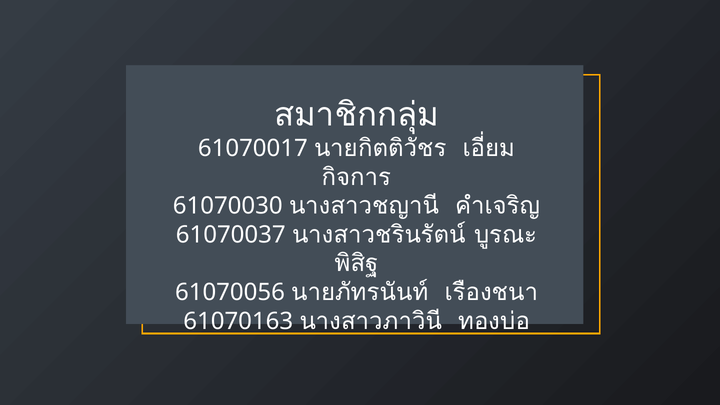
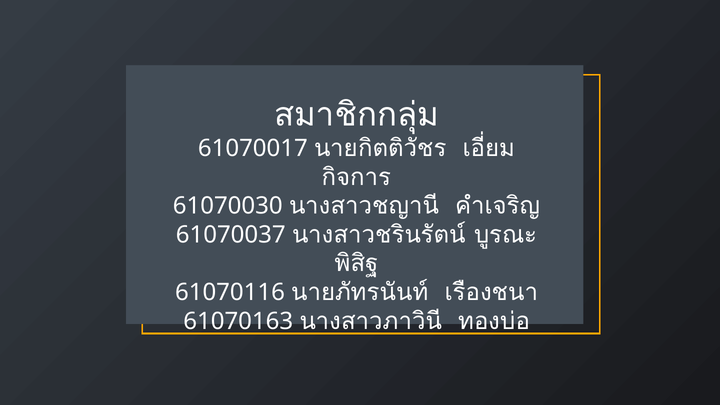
61070056: 61070056 -> 61070116
